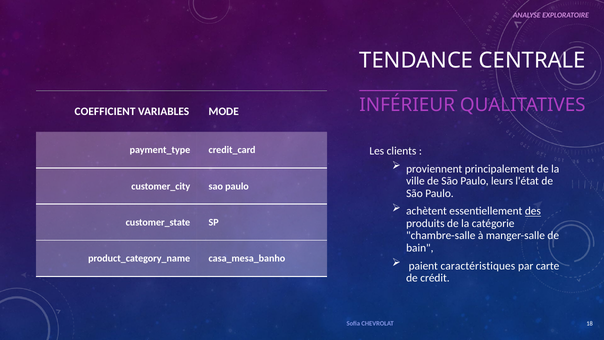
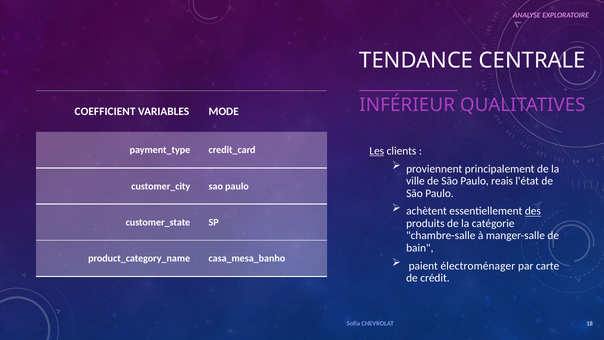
Les underline: none -> present
leurs: leurs -> reais
caractéristiques: caractéristiques -> électroménager
